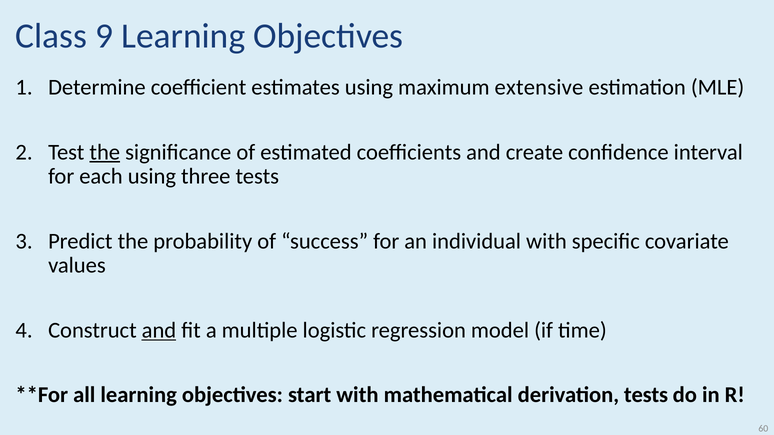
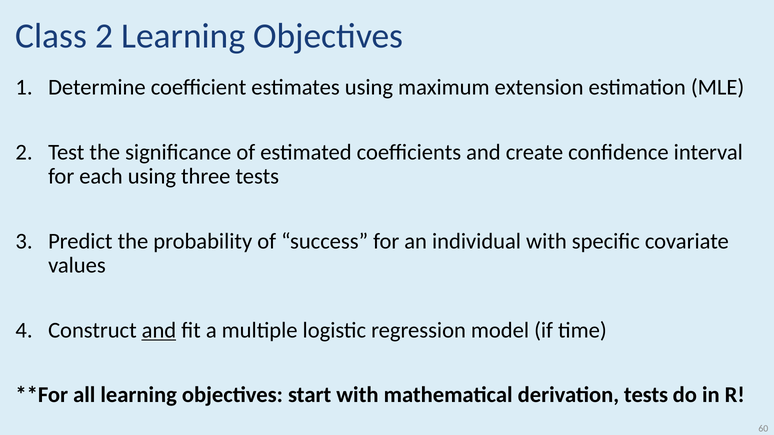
Class 9: 9 -> 2
extensive: extensive -> extension
the at (105, 152) underline: present -> none
